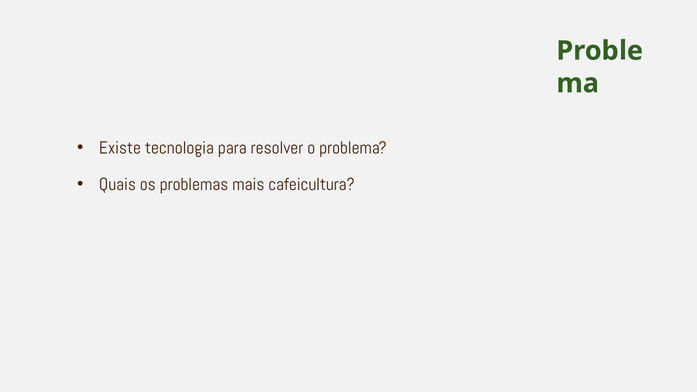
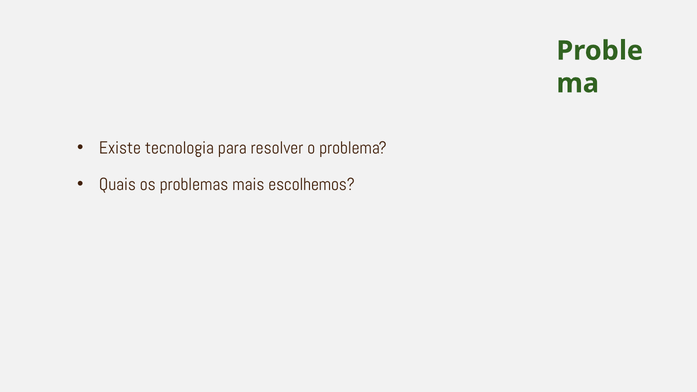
cafeicultura: cafeicultura -> escolhemos
